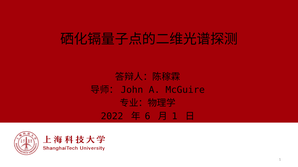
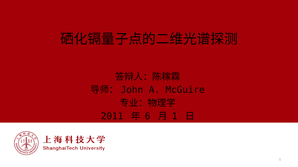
2022: 2022 -> 2011
